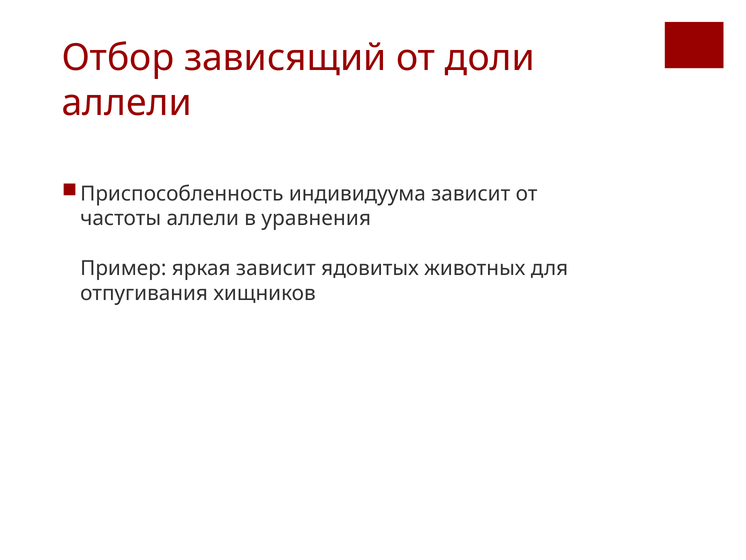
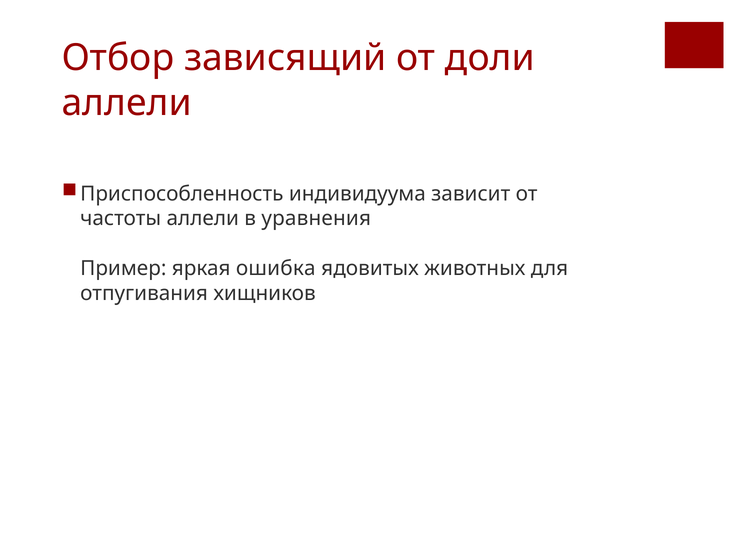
яркая зависит: зависит -> ошибка
